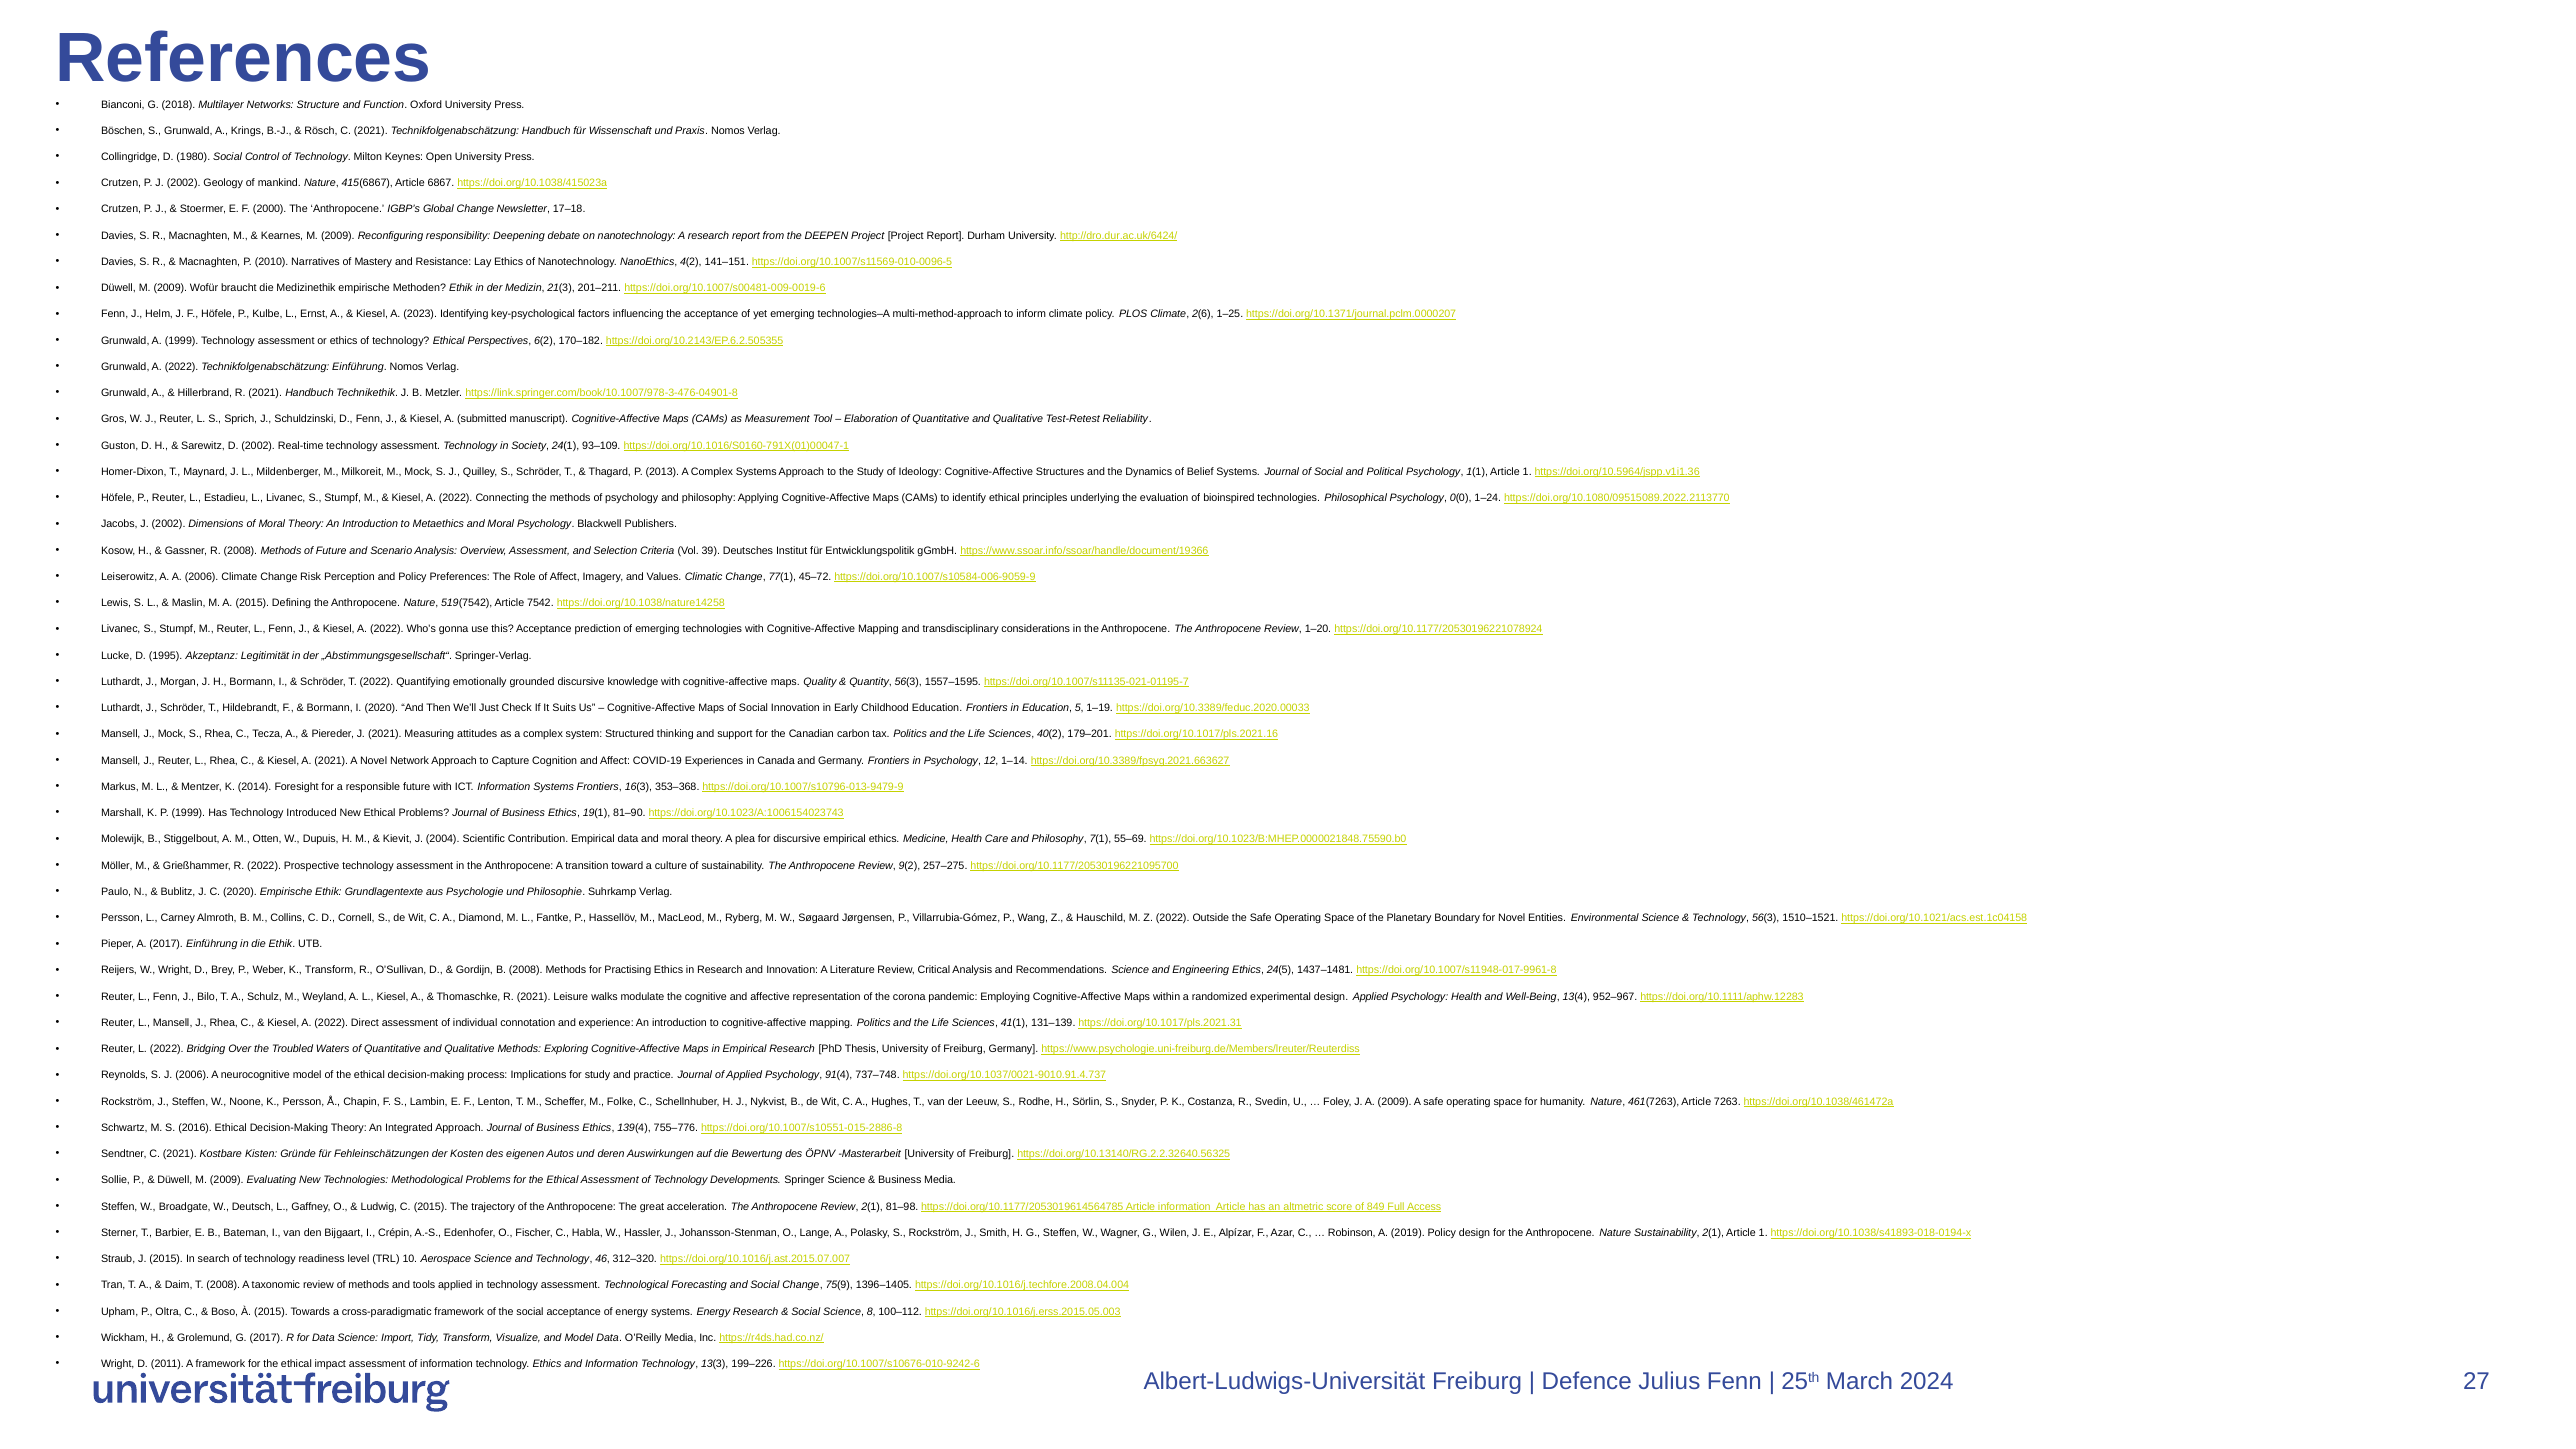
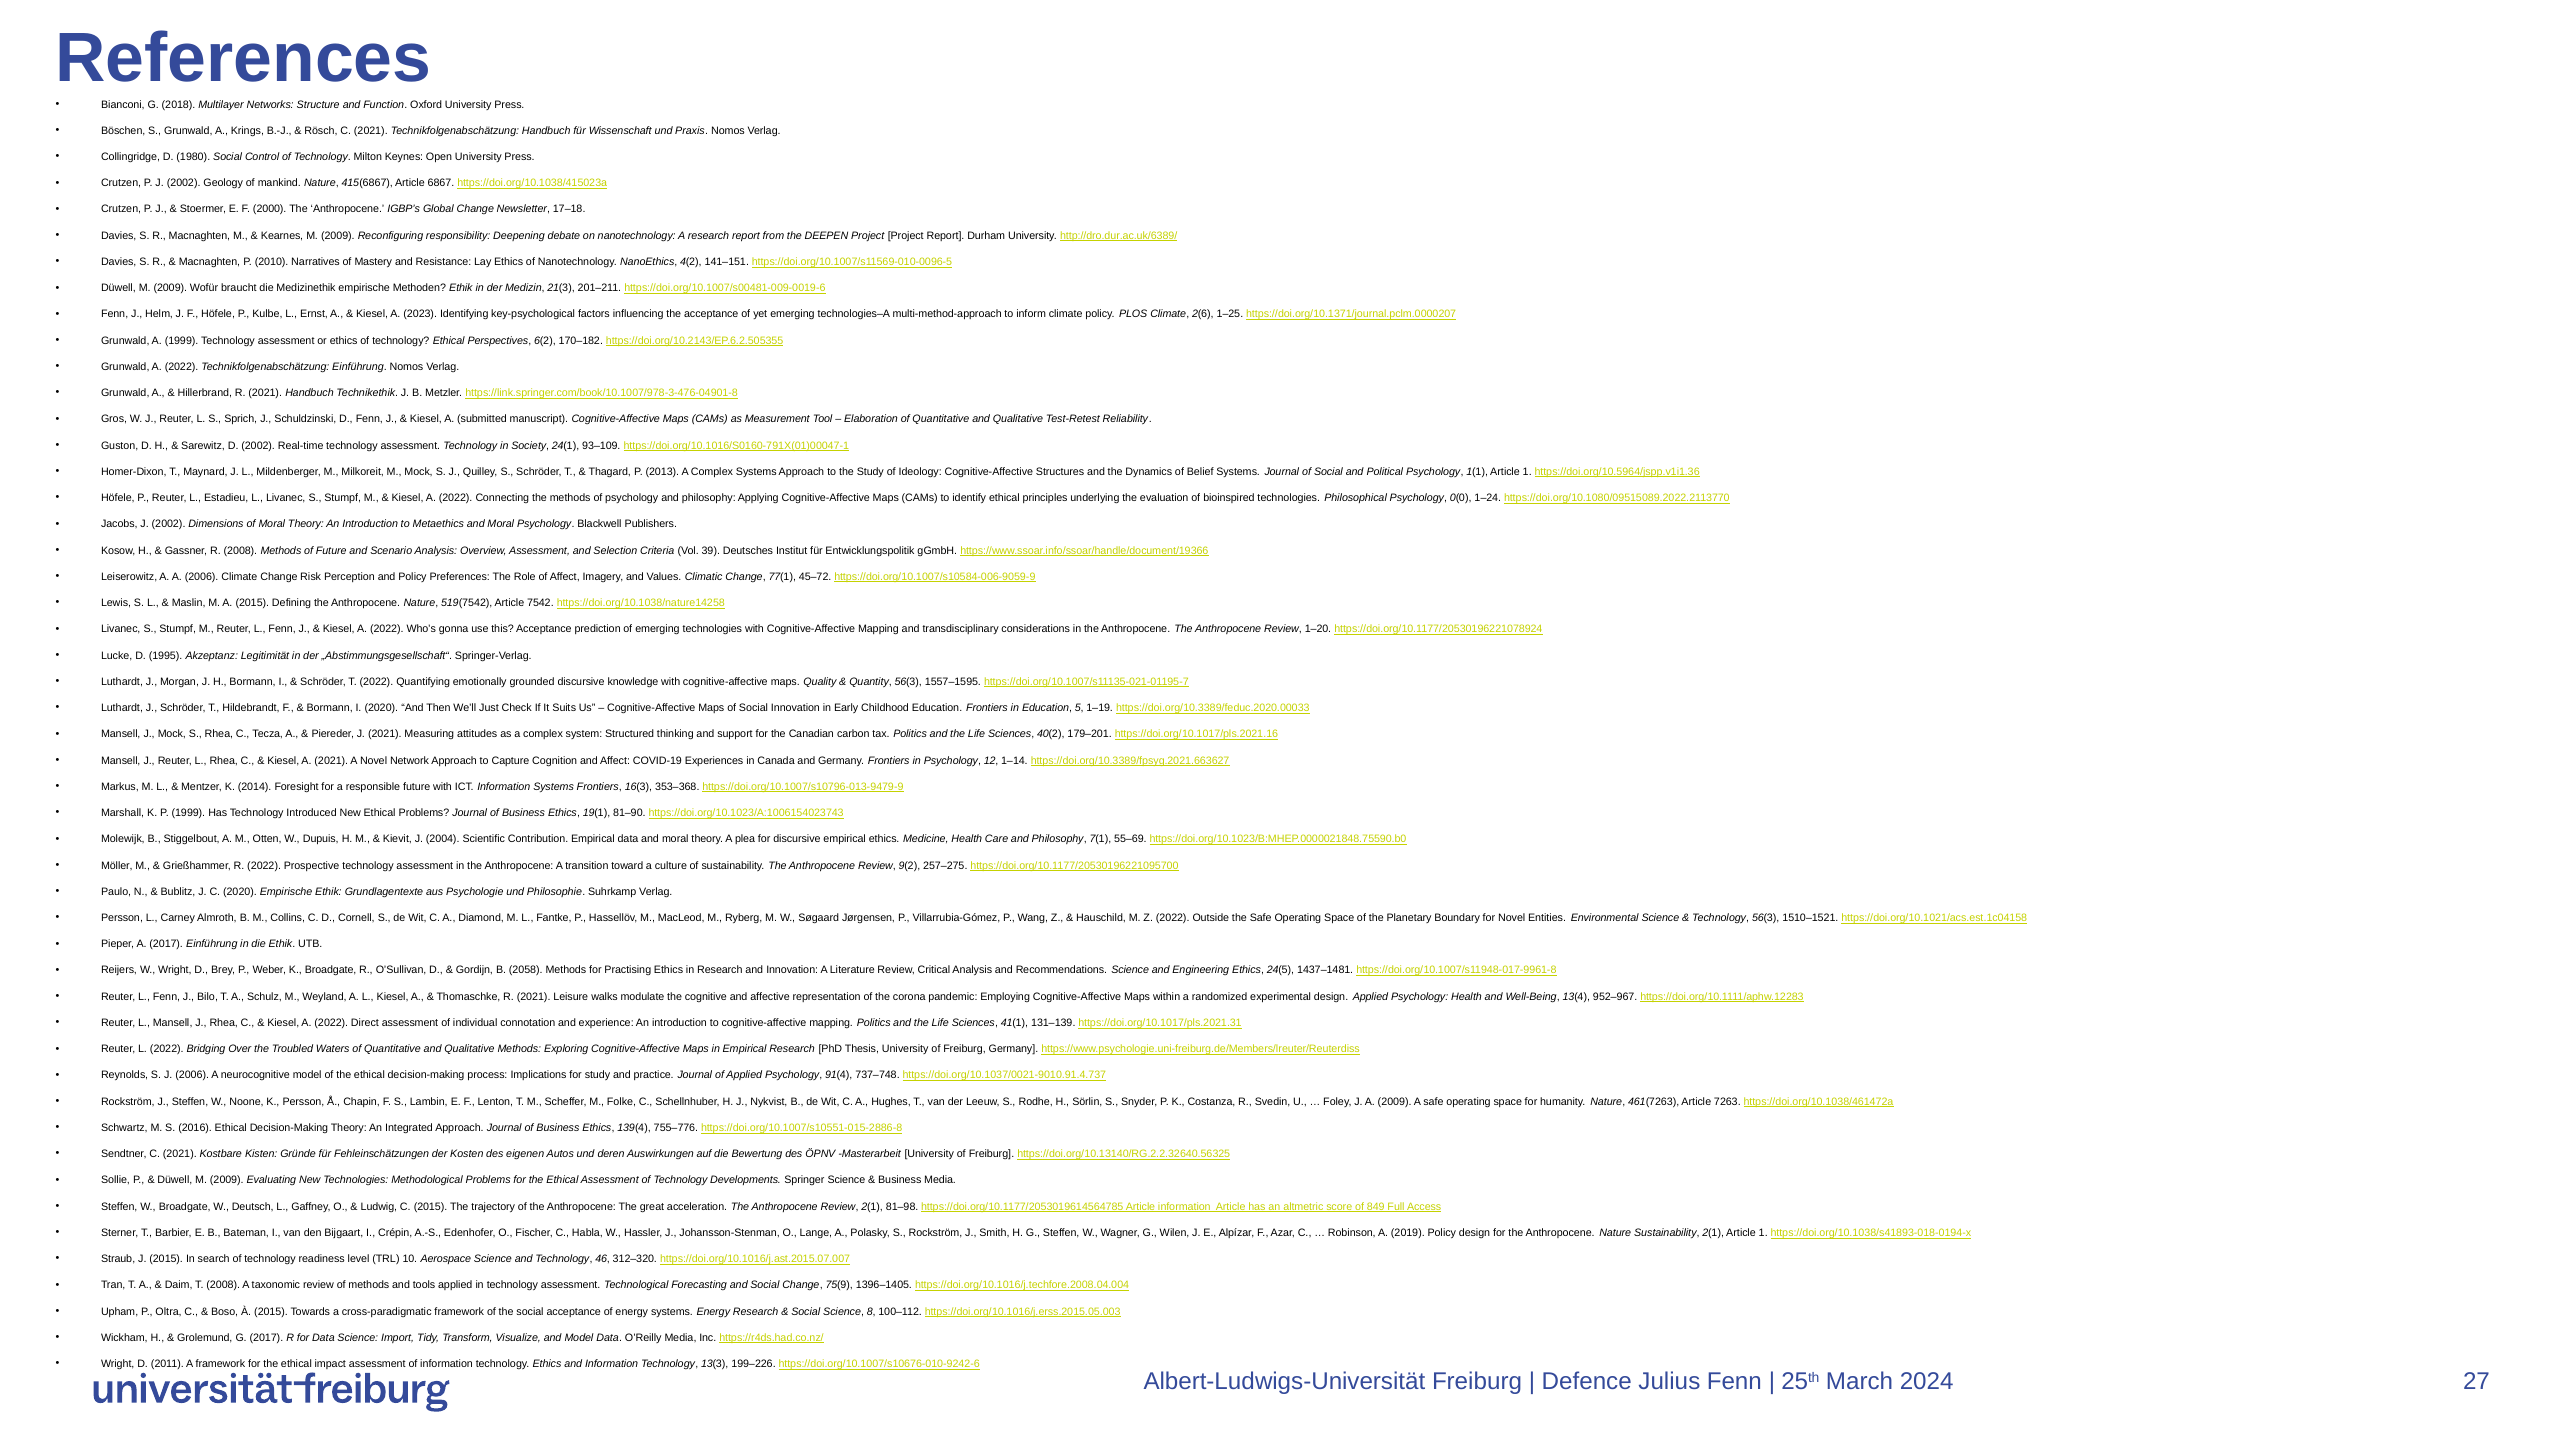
http://dro.dur.ac.uk/6424/: http://dro.dur.ac.uk/6424/ -> http://dro.dur.ac.uk/6389/
K Transform: Transform -> Broadgate
B 2008: 2008 -> 2058
